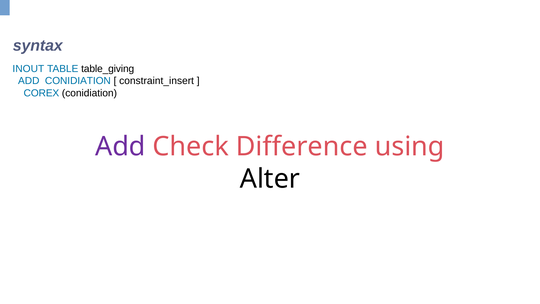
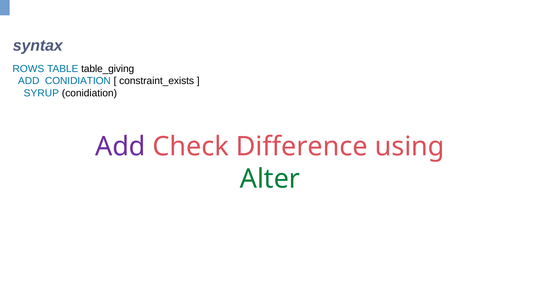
INOUT: INOUT -> ROWS
constraint_insert: constraint_insert -> constraint_exists
COREX: COREX -> SYRUP
Alter colour: black -> green
